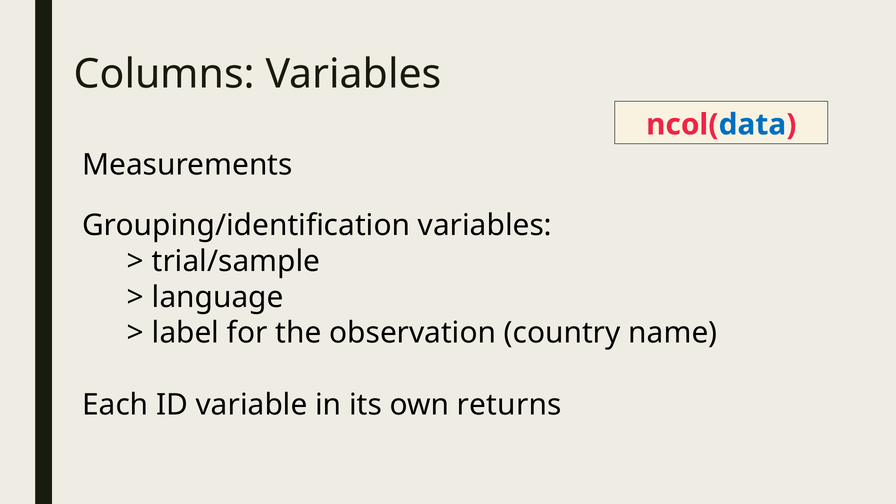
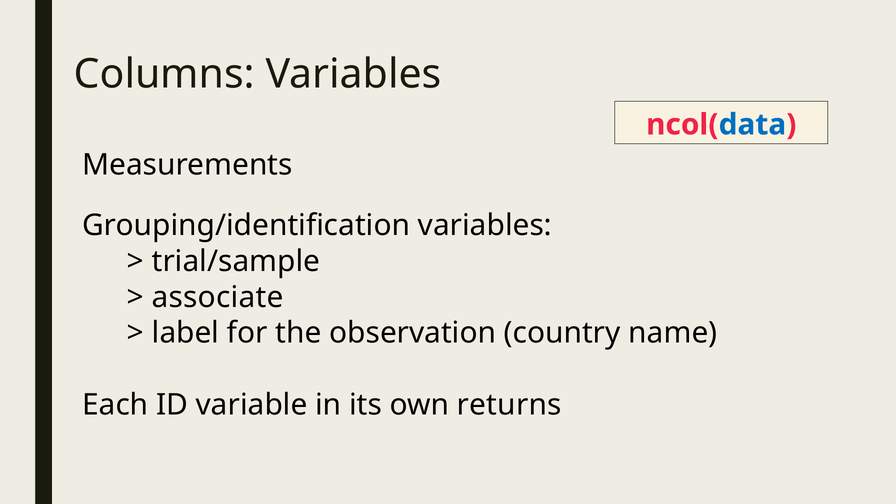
language: language -> associate
